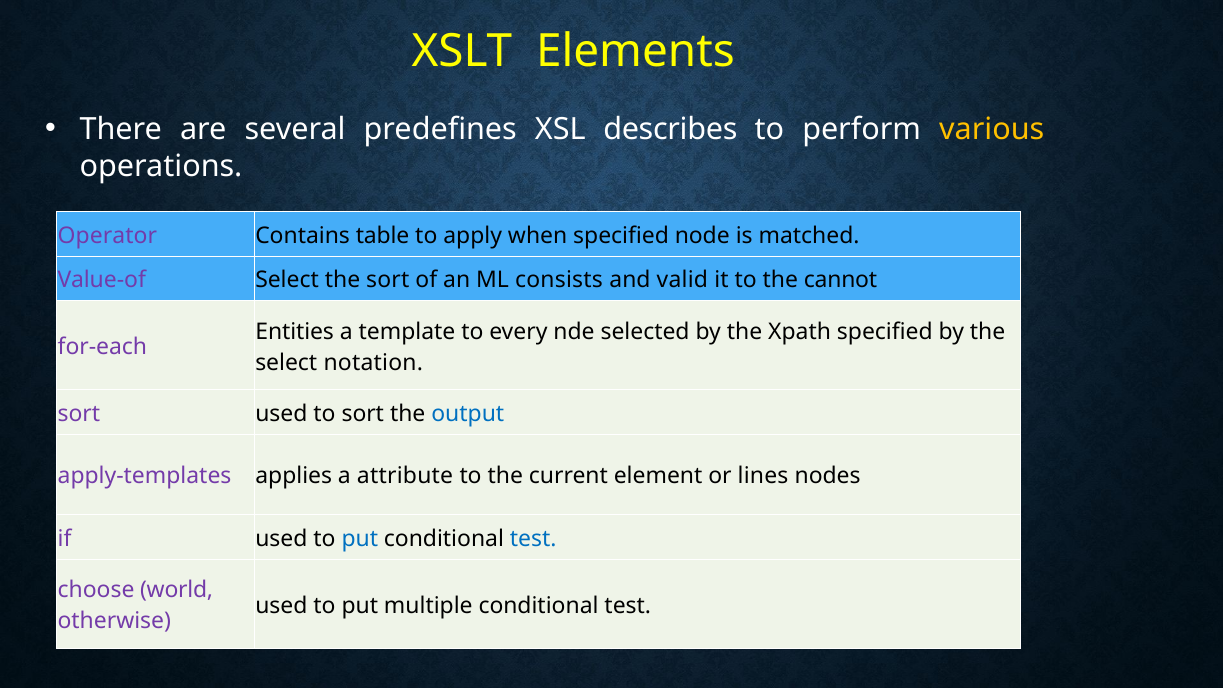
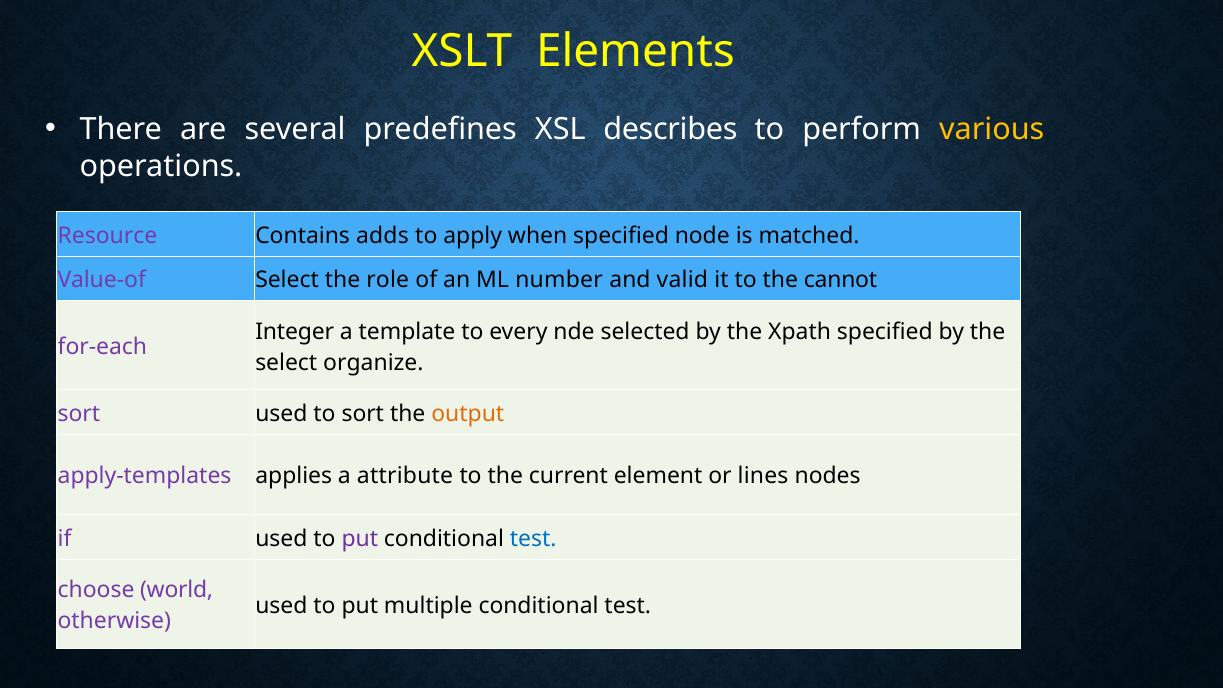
Operator: Operator -> Resource
table: table -> adds
the sort: sort -> role
consists: consists -> number
Entities: Entities -> Integer
notation: notation -> organize
output colour: blue -> orange
put at (360, 539) colour: blue -> purple
